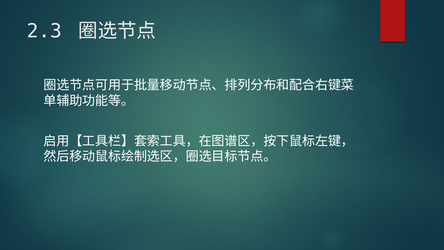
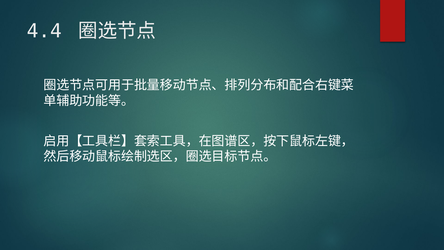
2.3: 2.3 -> 4.4
